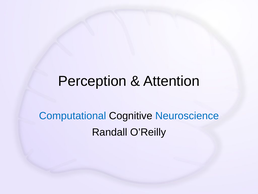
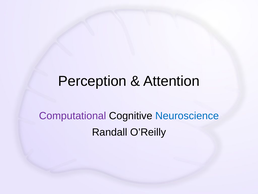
Computational colour: blue -> purple
